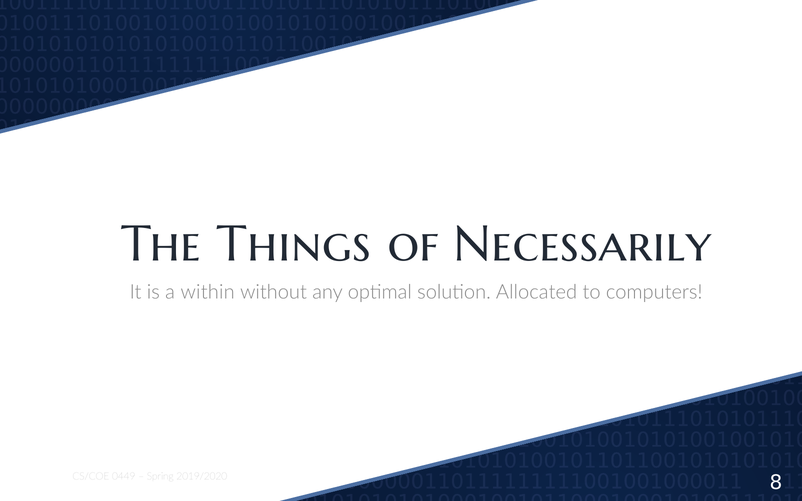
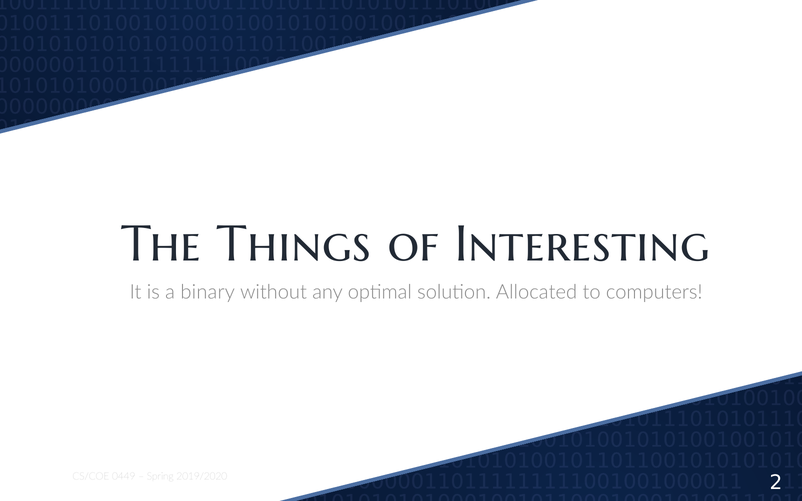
Necessarily: Necessarily -> Interesting
within: within -> binary
8: 8 -> 2
